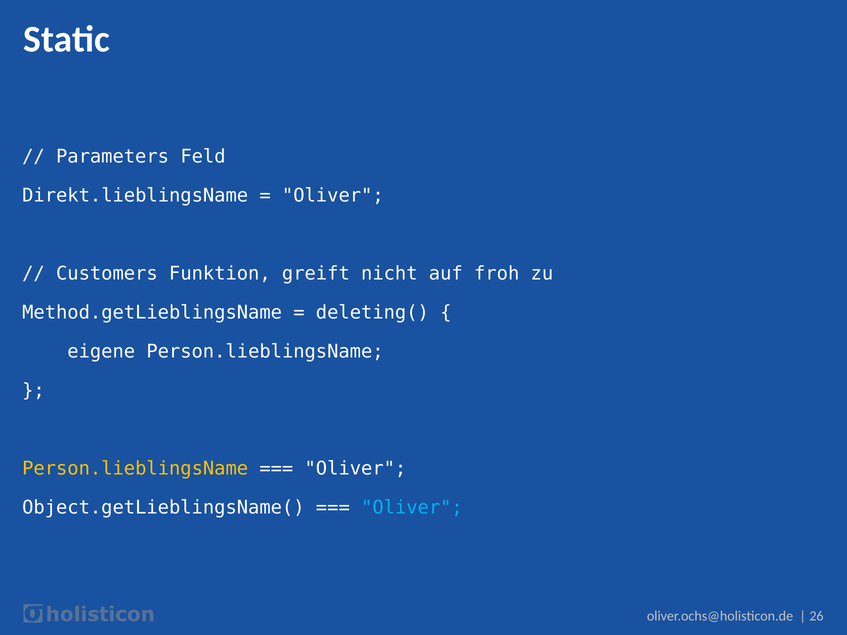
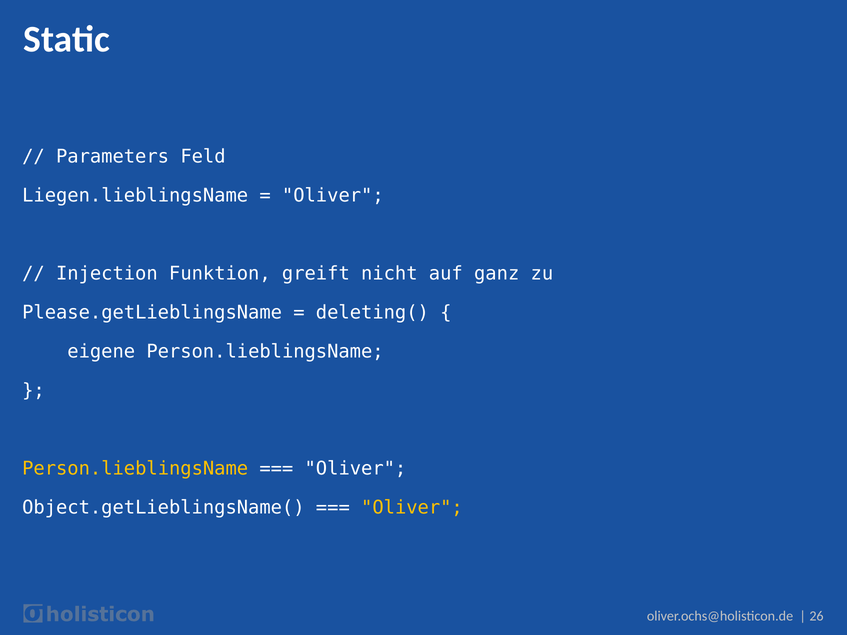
Direkt.lieblingsName: Direkt.lieblingsName -> Liegen.lieblingsName
Customers: Customers -> Injection
froh: froh -> ganz
Method.getLieblingsName: Method.getLieblingsName -> Please.getLieblingsName
Oliver at (412, 508) colour: light blue -> yellow
